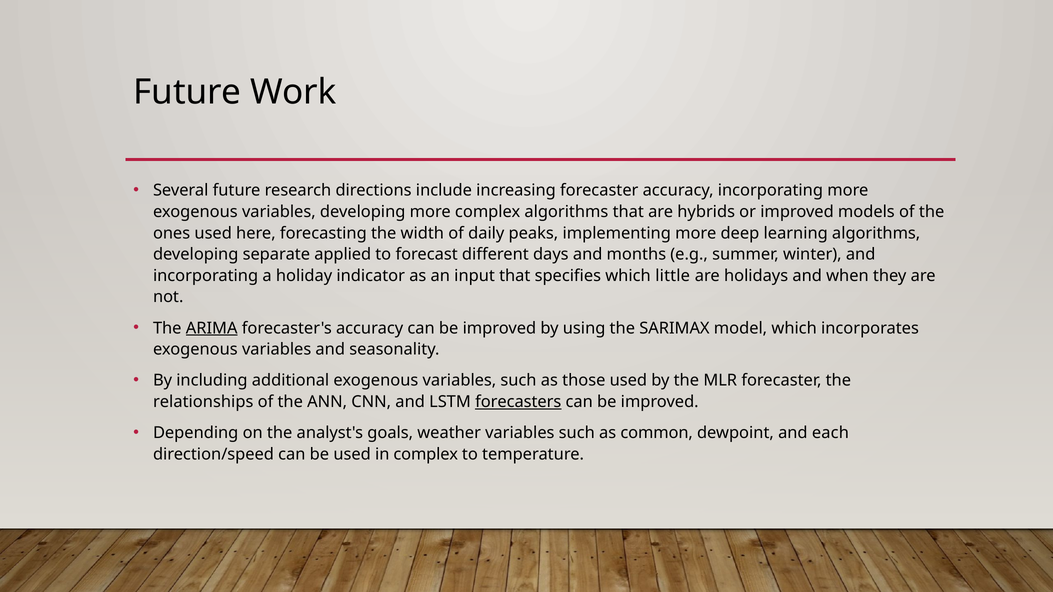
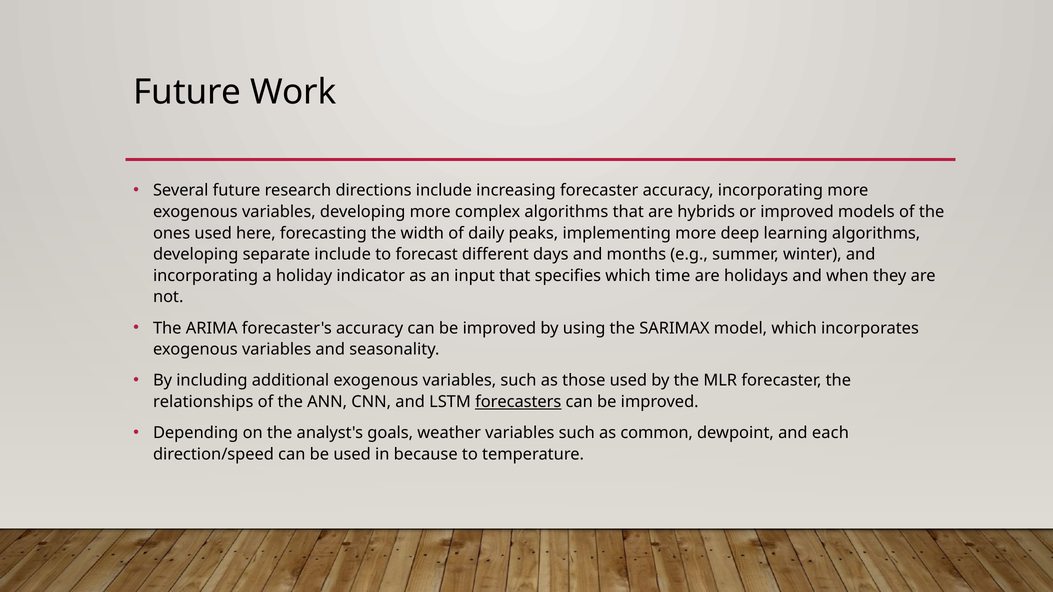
separate applied: applied -> include
little: little -> time
ARIMA underline: present -> none
in complex: complex -> because
